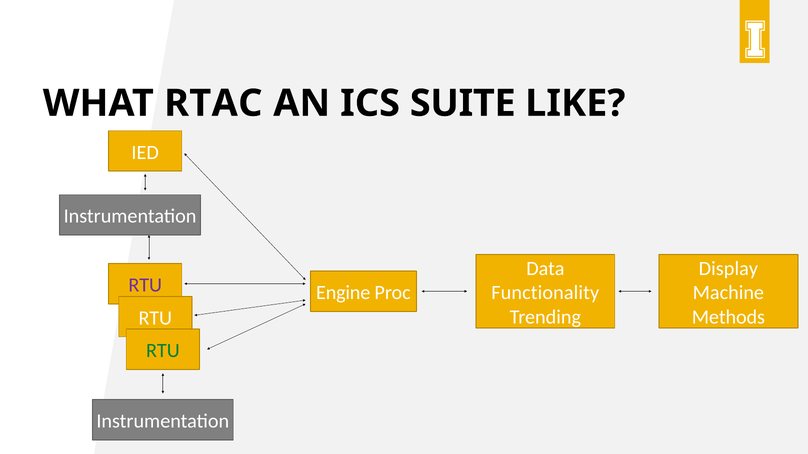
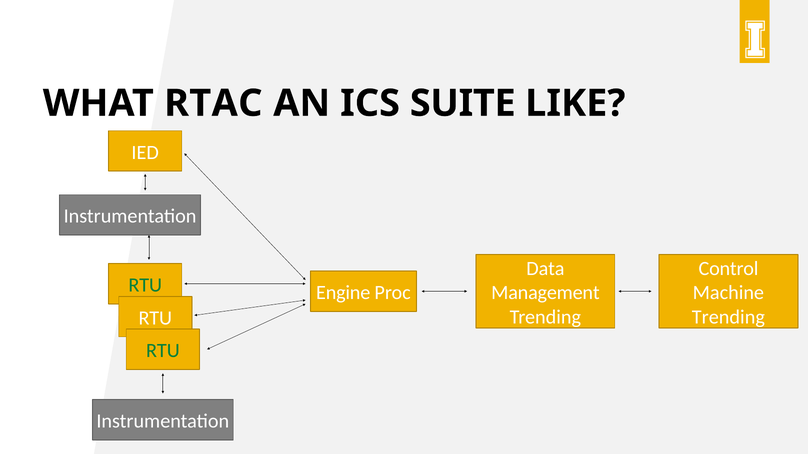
Display: Display -> Control
RTU at (145, 285) colour: purple -> green
Functionality: Functionality -> Management
Methods at (728, 317): Methods -> Trending
